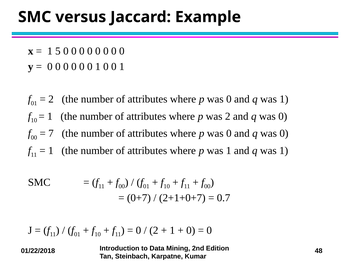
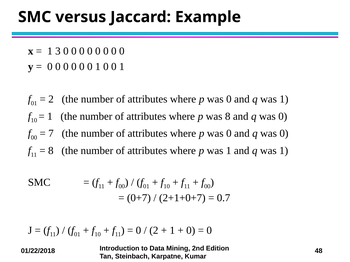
5: 5 -> 3
was 2: 2 -> 8
1 at (51, 151): 1 -> 8
